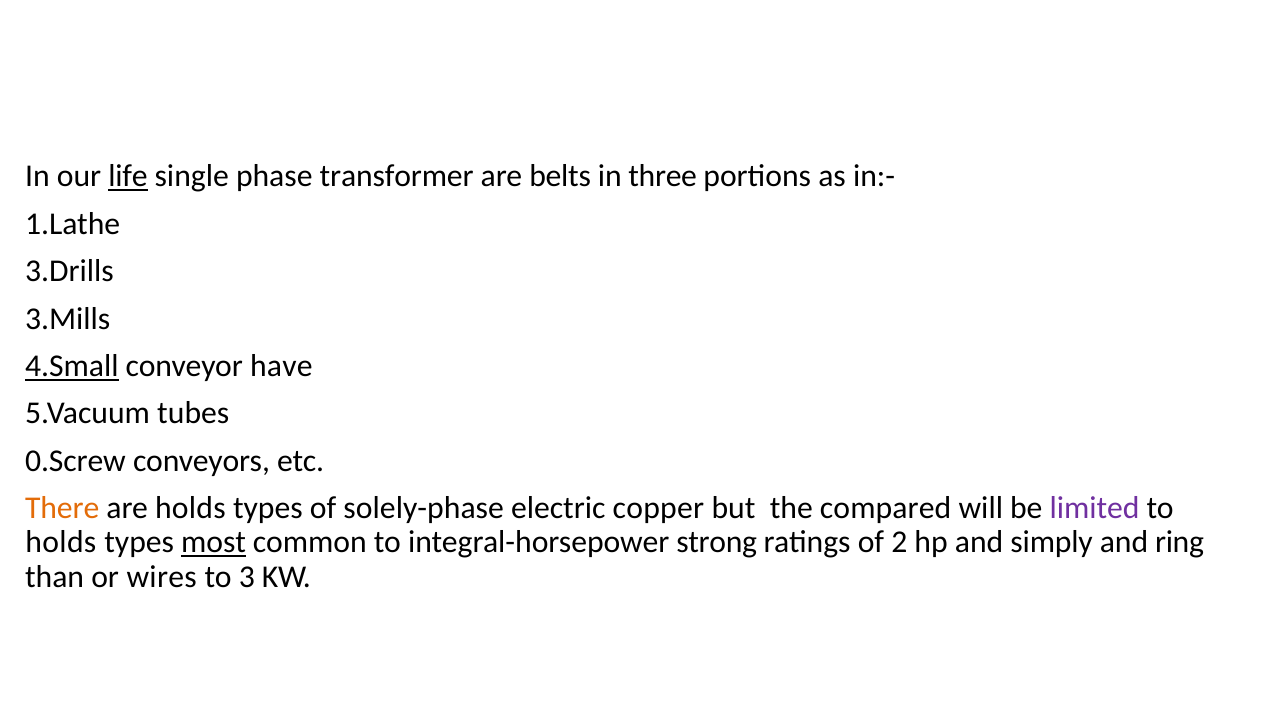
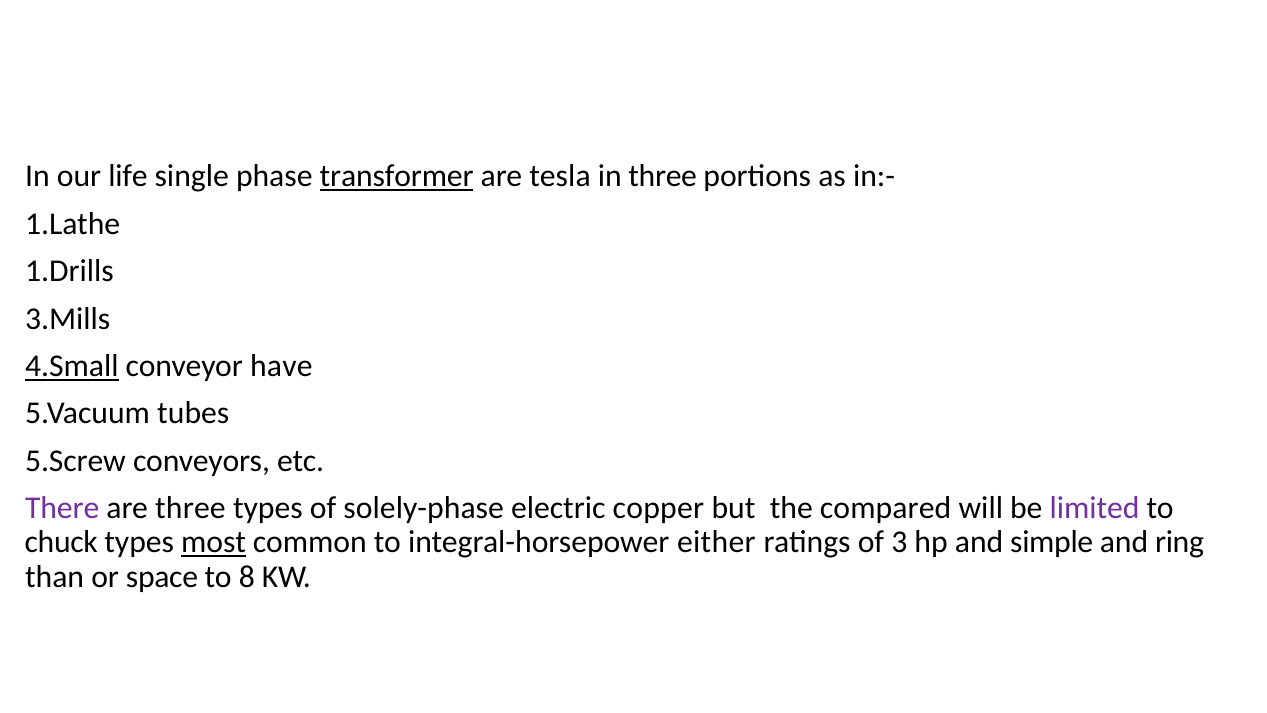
life underline: present -> none
transformer underline: none -> present
belts: belts -> tesla
3.Drills: 3.Drills -> 1.Drills
0.Screw: 0.Screw -> 5.Screw
There colour: orange -> purple
are holds: holds -> three
holds at (61, 542): holds -> chuck
strong: strong -> either
2: 2 -> 3
simply: simply -> simple
wires: wires -> space
3: 3 -> 8
